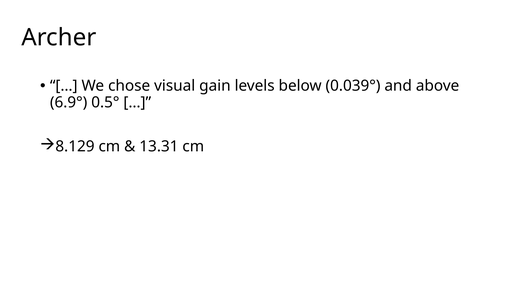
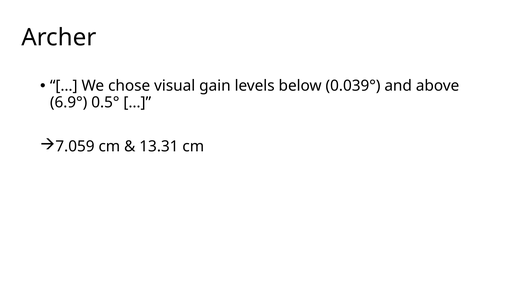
8.129: 8.129 -> 7.059
